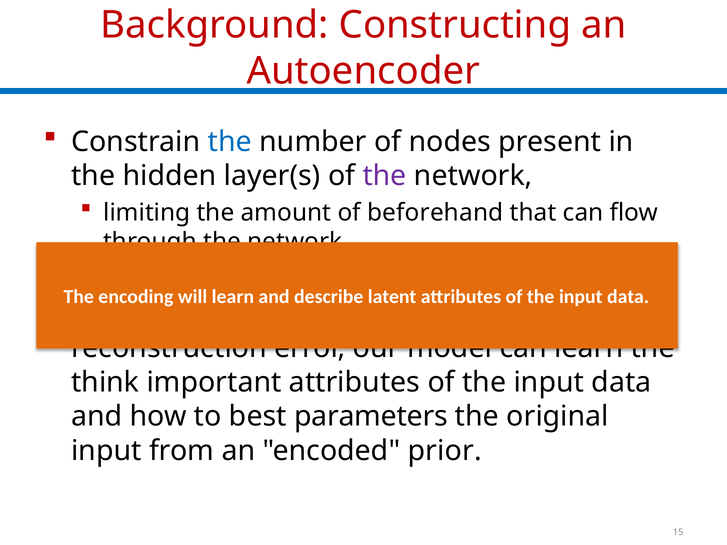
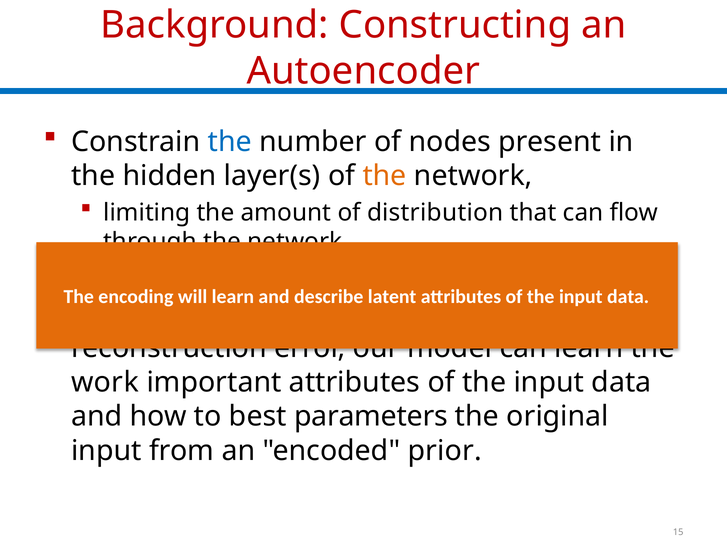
the at (385, 176) colour: purple -> orange
beforehand: beforehand -> distribution
think: think -> work
